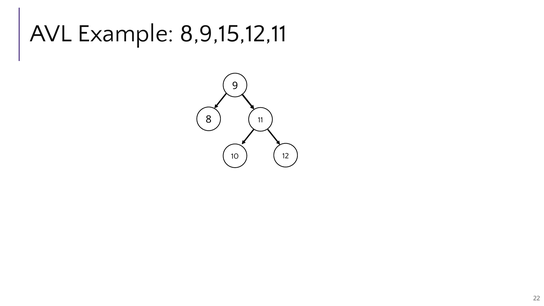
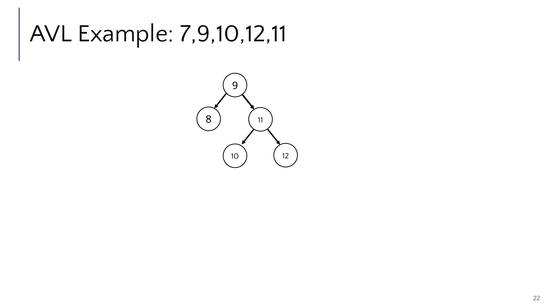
8,9,15,12,11: 8,9,15,12,11 -> 7,9,10,12,11
